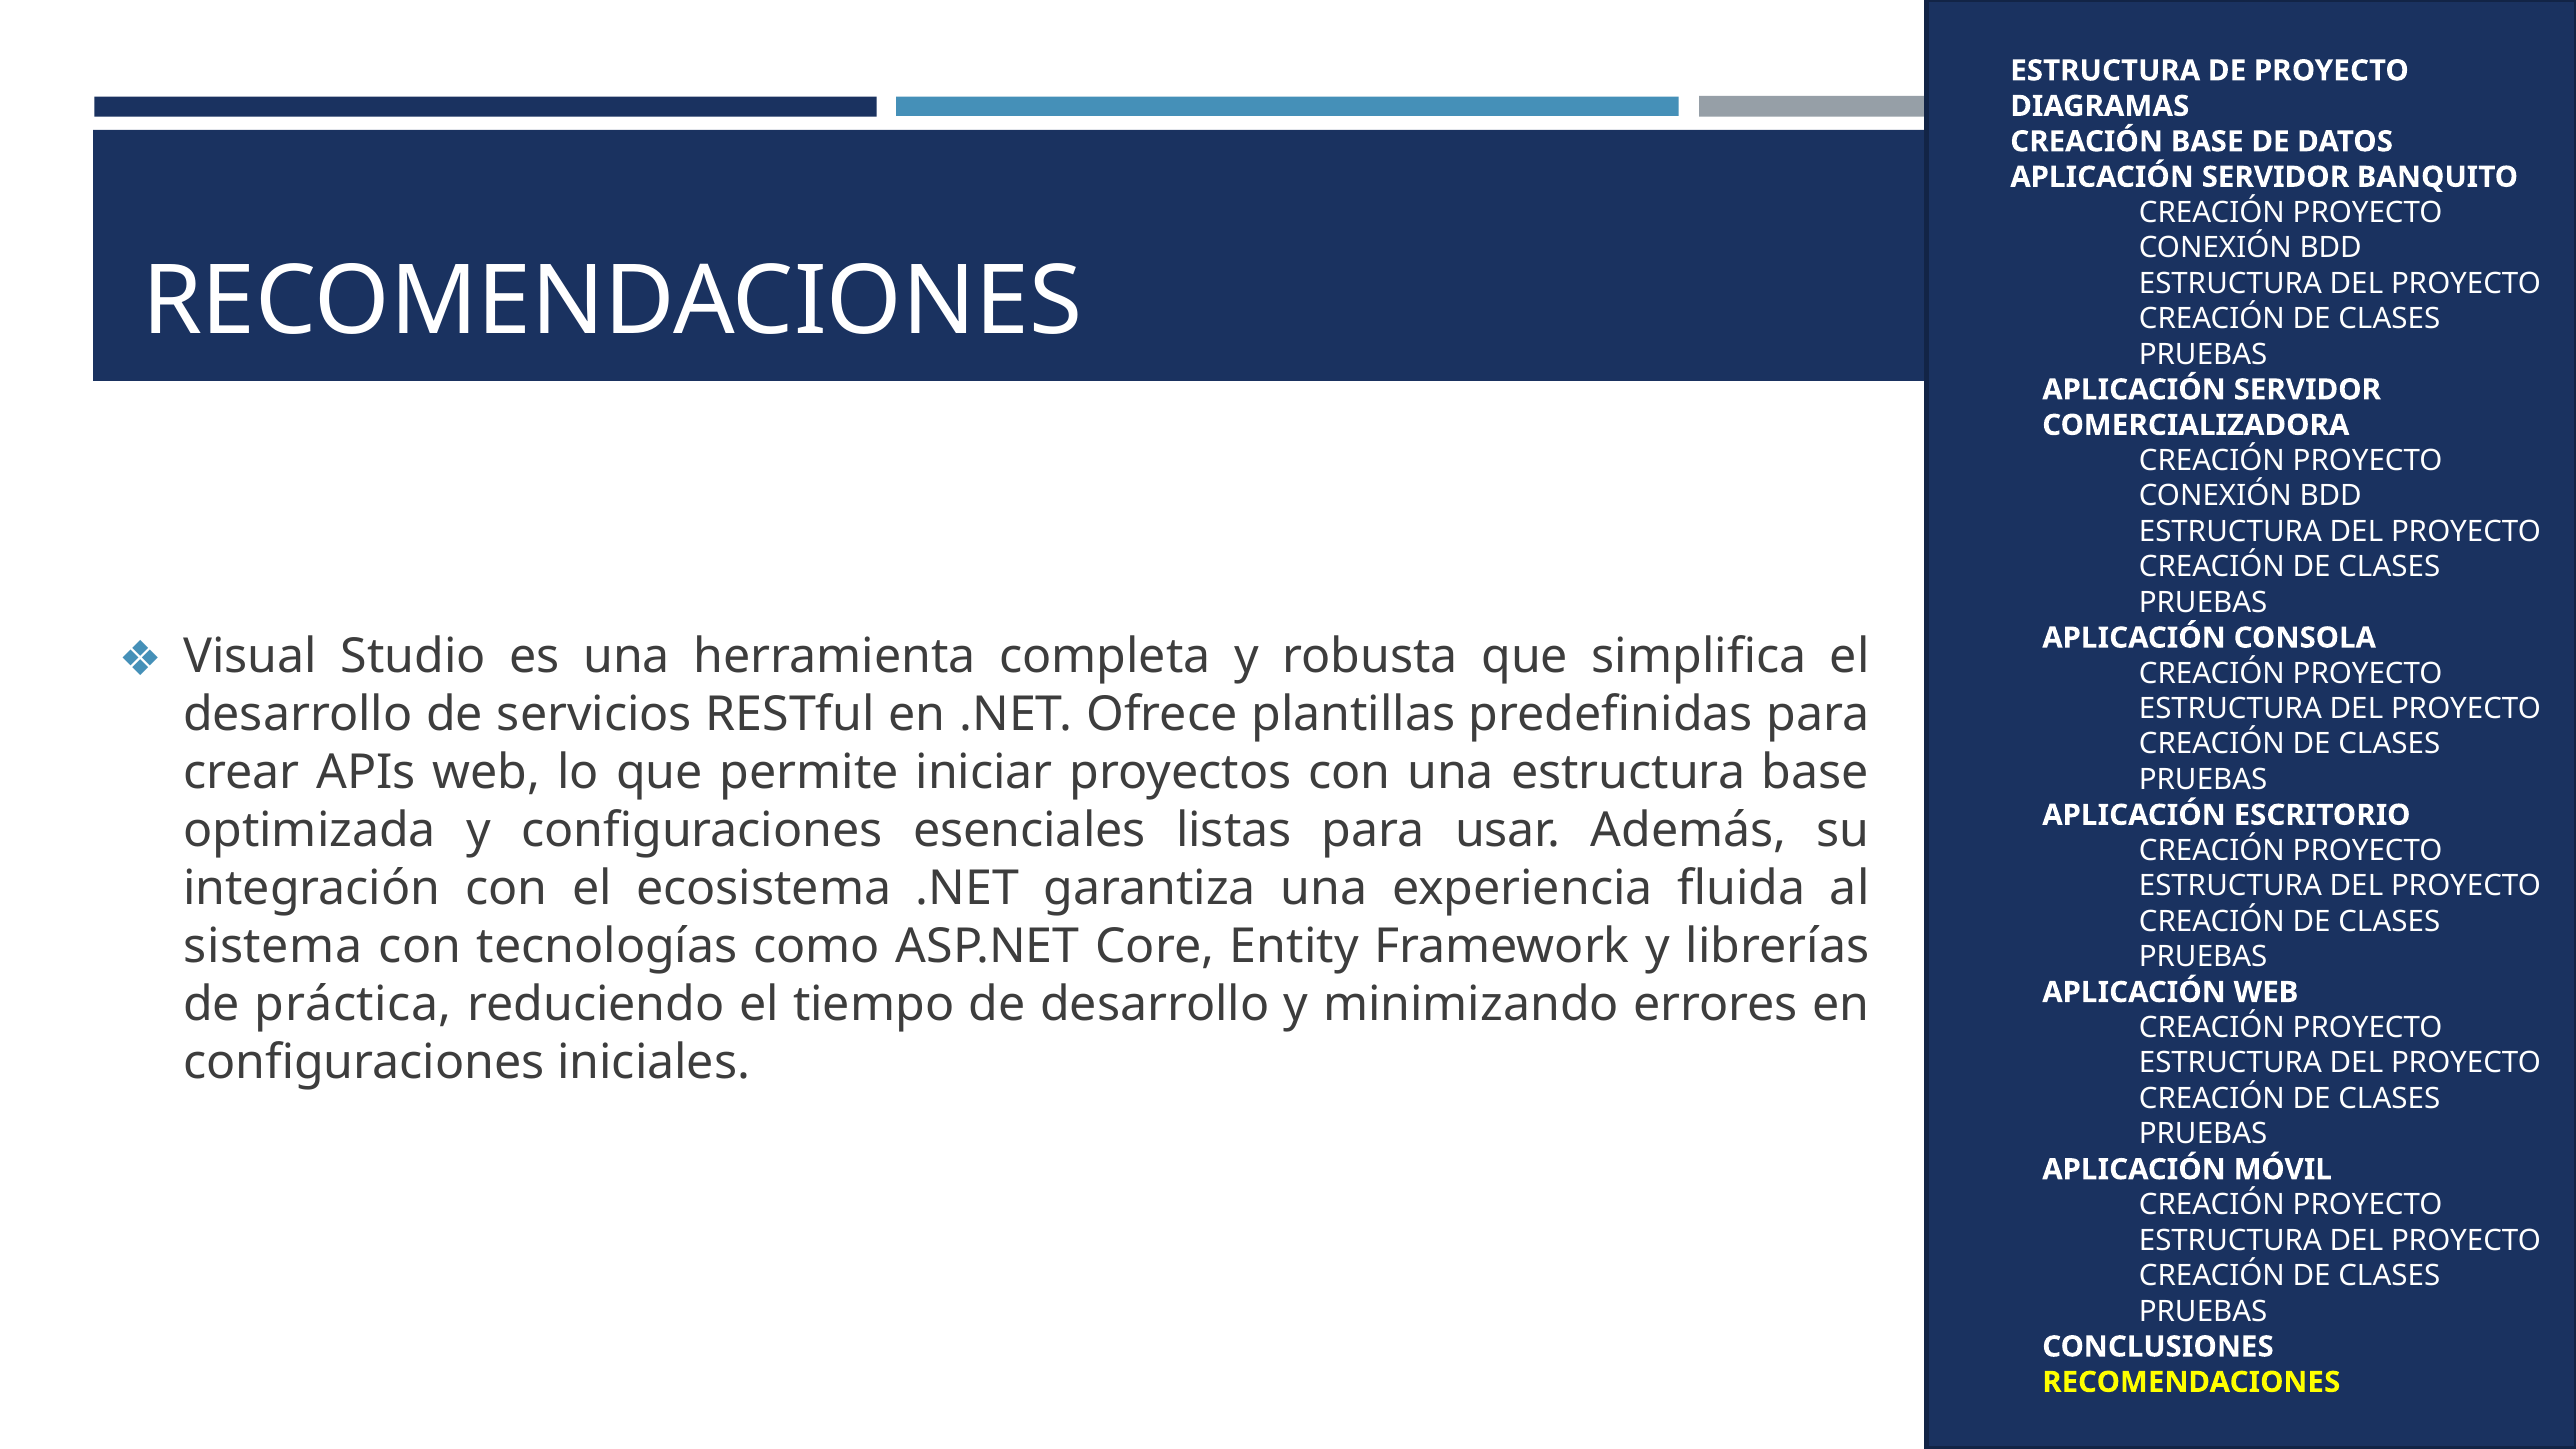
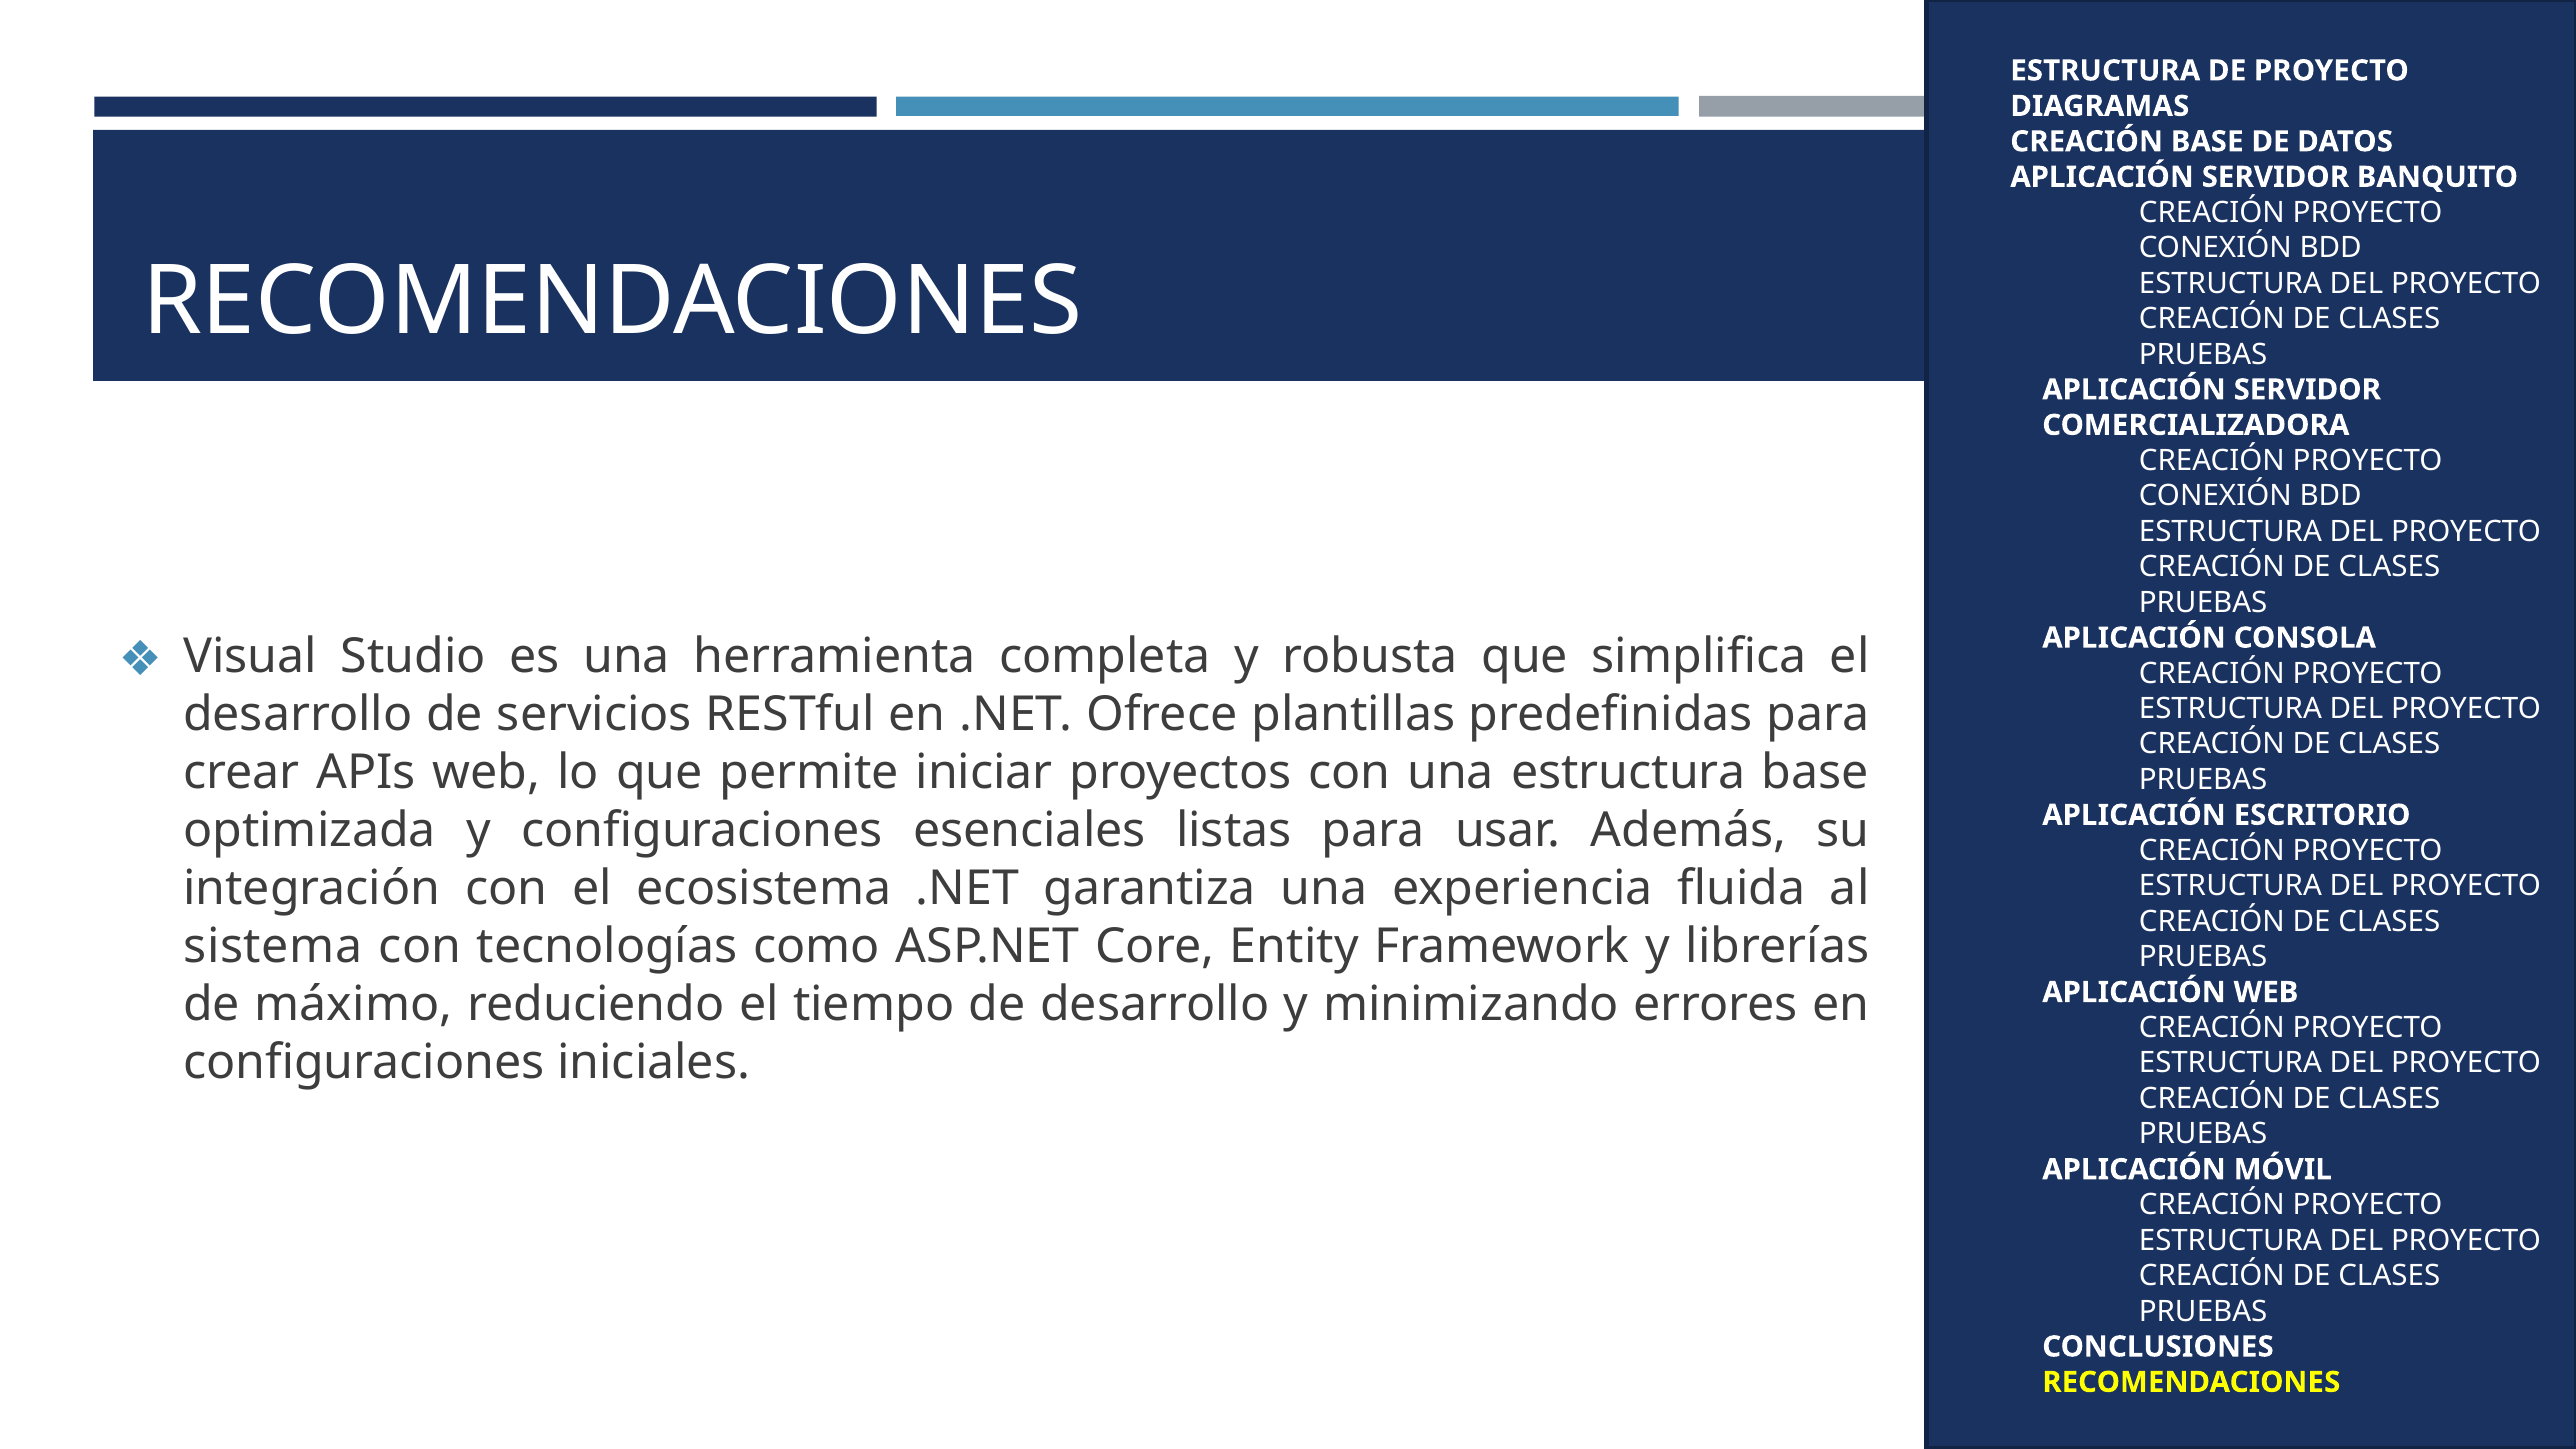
práctica: práctica -> máximo
